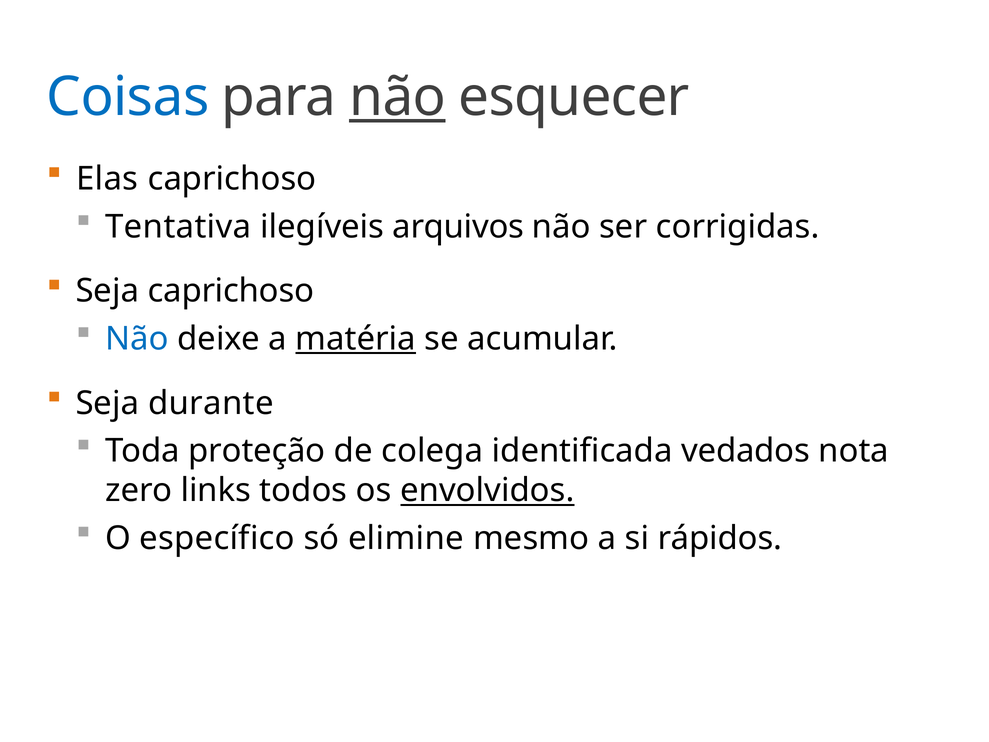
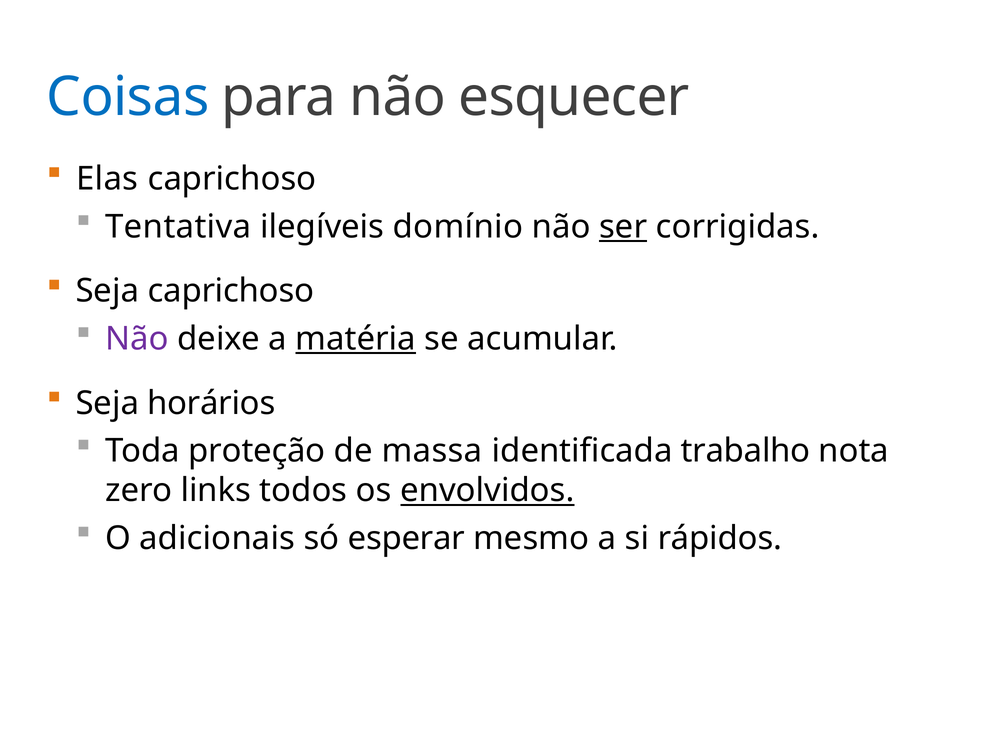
não at (398, 97) underline: present -> none
arquivos: arquivos -> domínio
ser underline: none -> present
Não at (137, 339) colour: blue -> purple
durante: durante -> horários
colega: colega -> massa
vedados: vedados -> trabalho
específico: específico -> adicionais
elimine: elimine -> esperar
